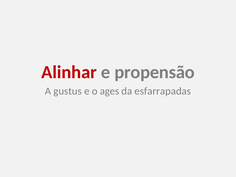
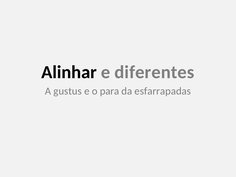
Alinhar colour: red -> black
propensão: propensão -> diferentes
ages: ages -> para
